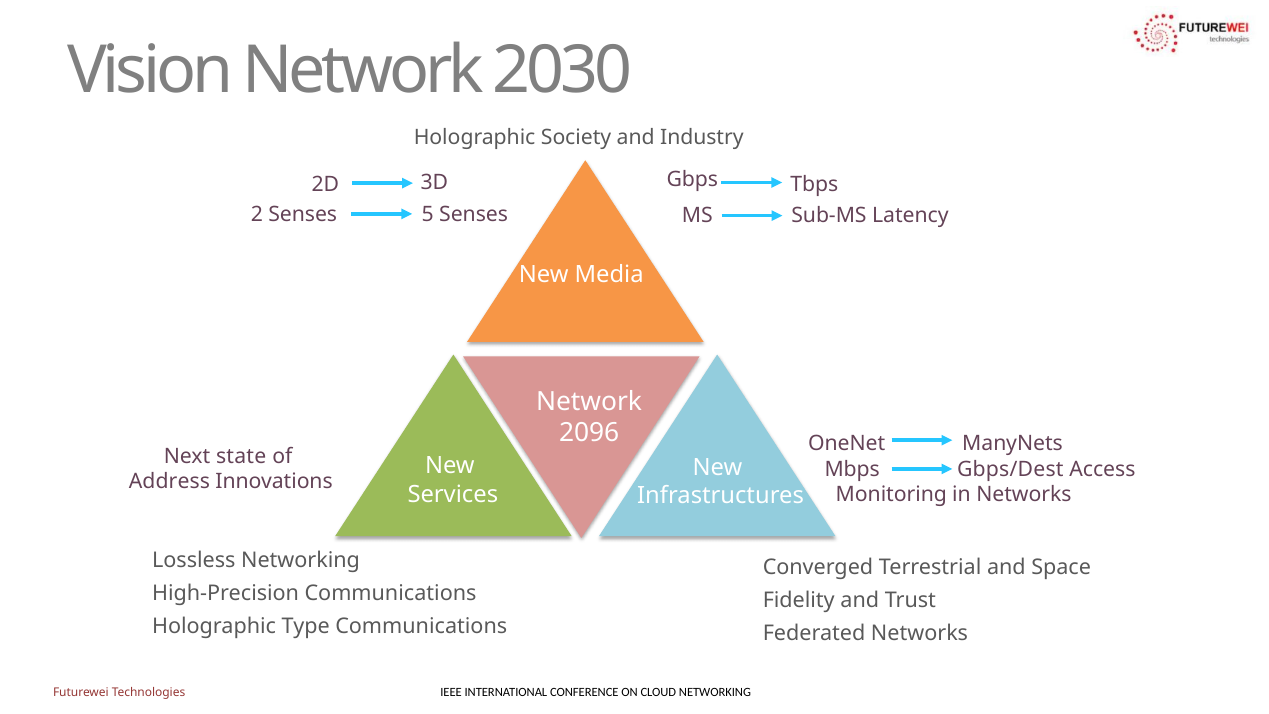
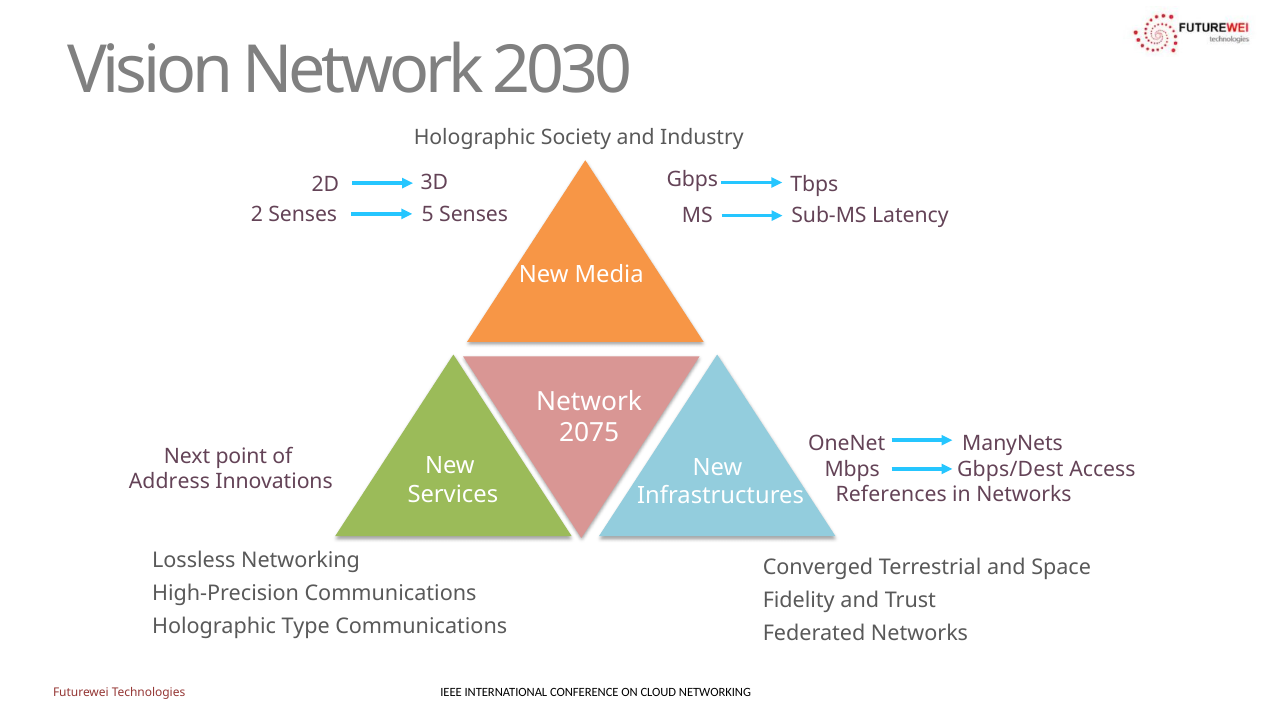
2096: 2096 -> 2075
state: state -> point
Monitoring: Monitoring -> References
